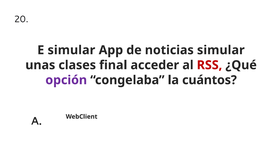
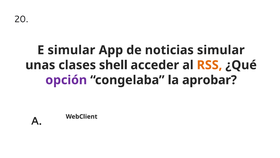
final: final -> shell
RSS colour: red -> orange
cuántos: cuántos -> aprobar
